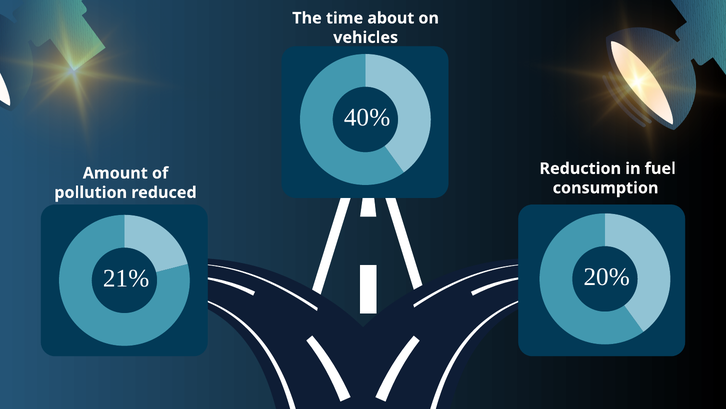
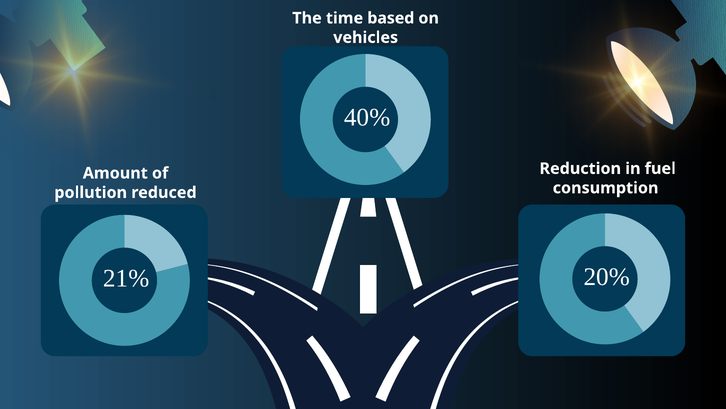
about: about -> based
